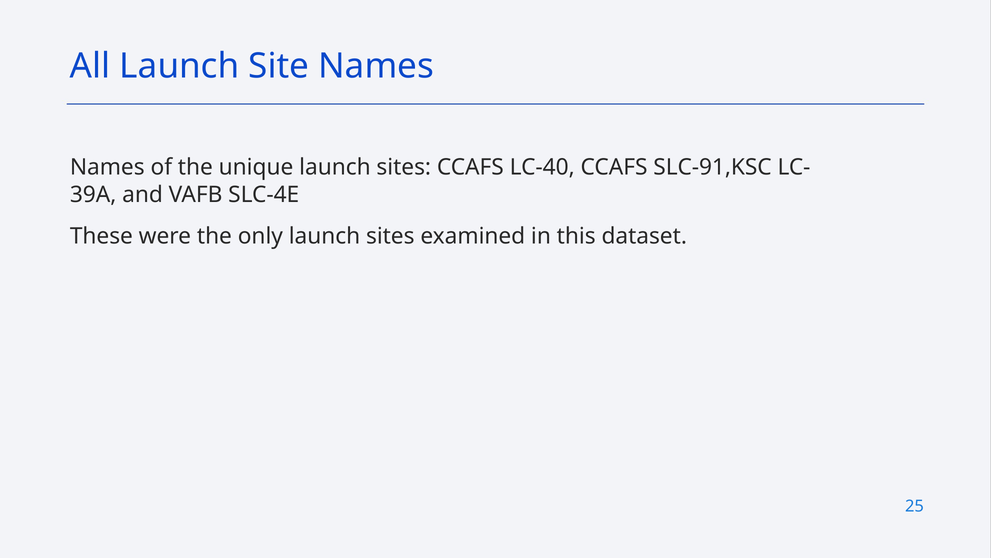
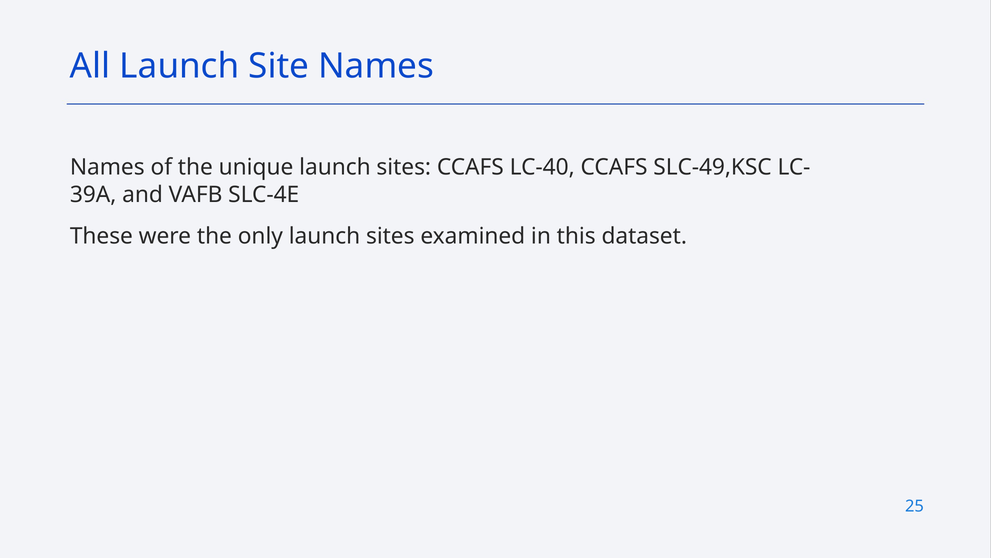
SLC-91,KSC: SLC-91,KSC -> SLC-49,KSC
